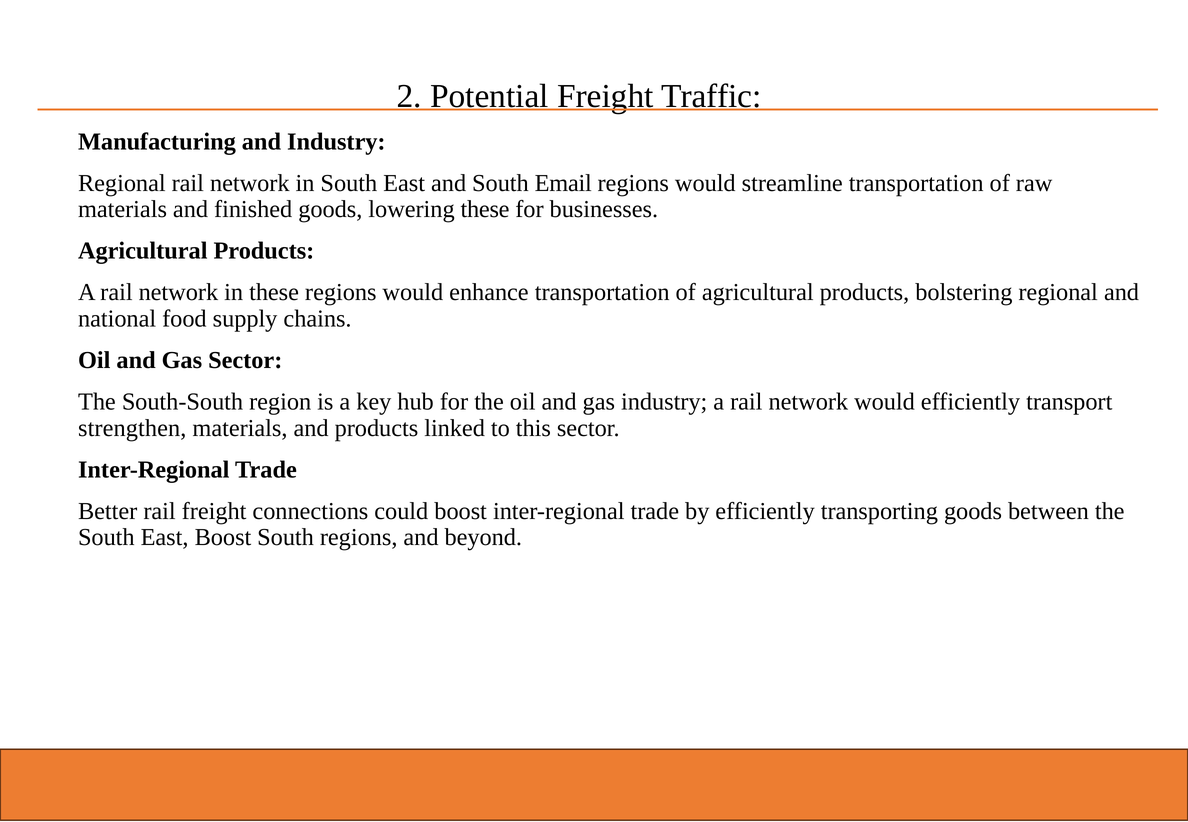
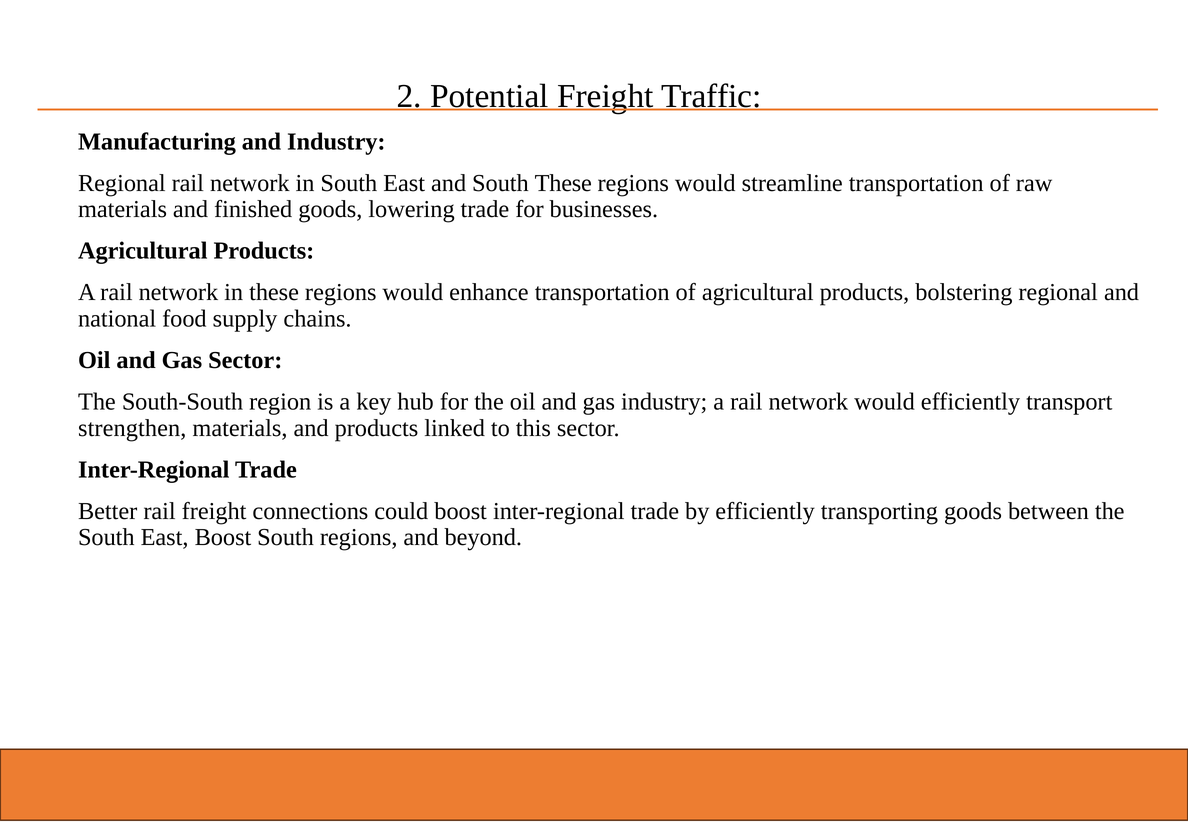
South Email: Email -> These
lowering these: these -> trade
